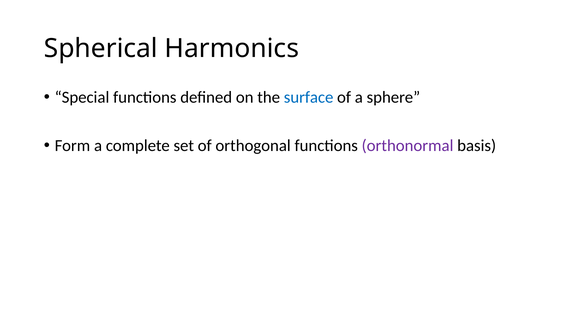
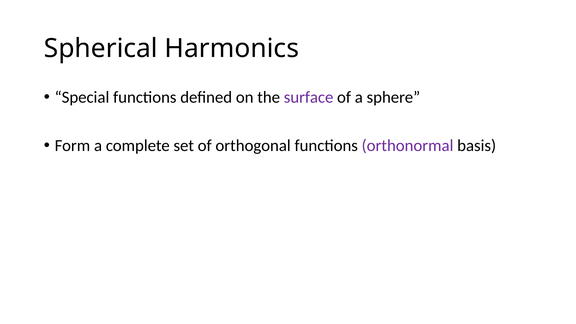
surface colour: blue -> purple
